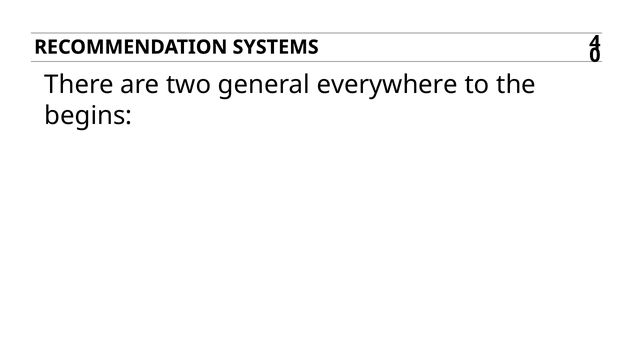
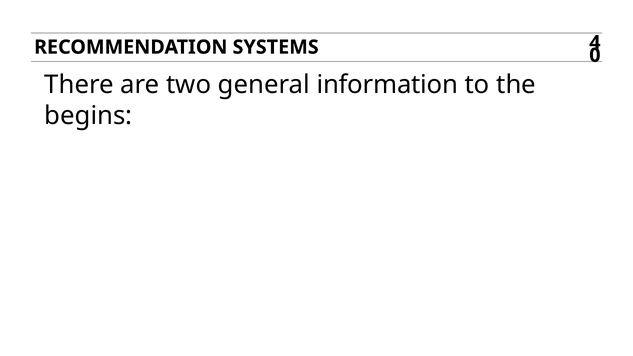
everywhere: everywhere -> information
